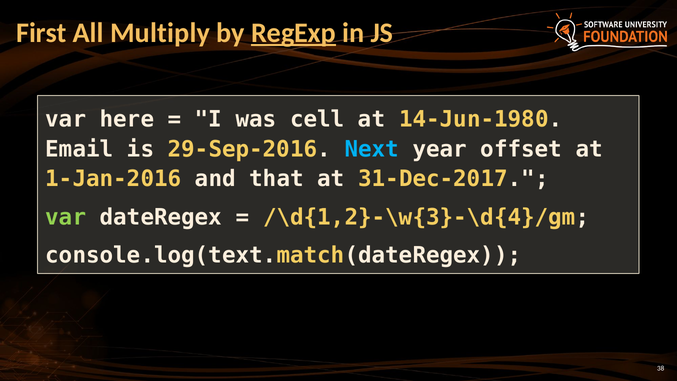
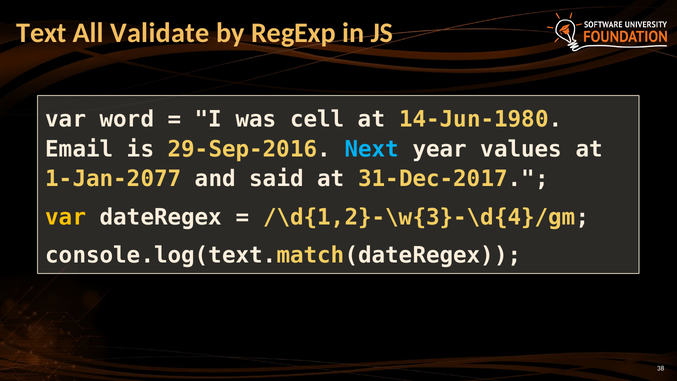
First: First -> Text
Multiply: Multiply -> Validate
RegExp underline: present -> none
here: here -> word
offset: offset -> values
1-Jan-2016: 1-Jan-2016 -> 1-Jan-2077
that: that -> said
var at (66, 217) colour: light green -> yellow
